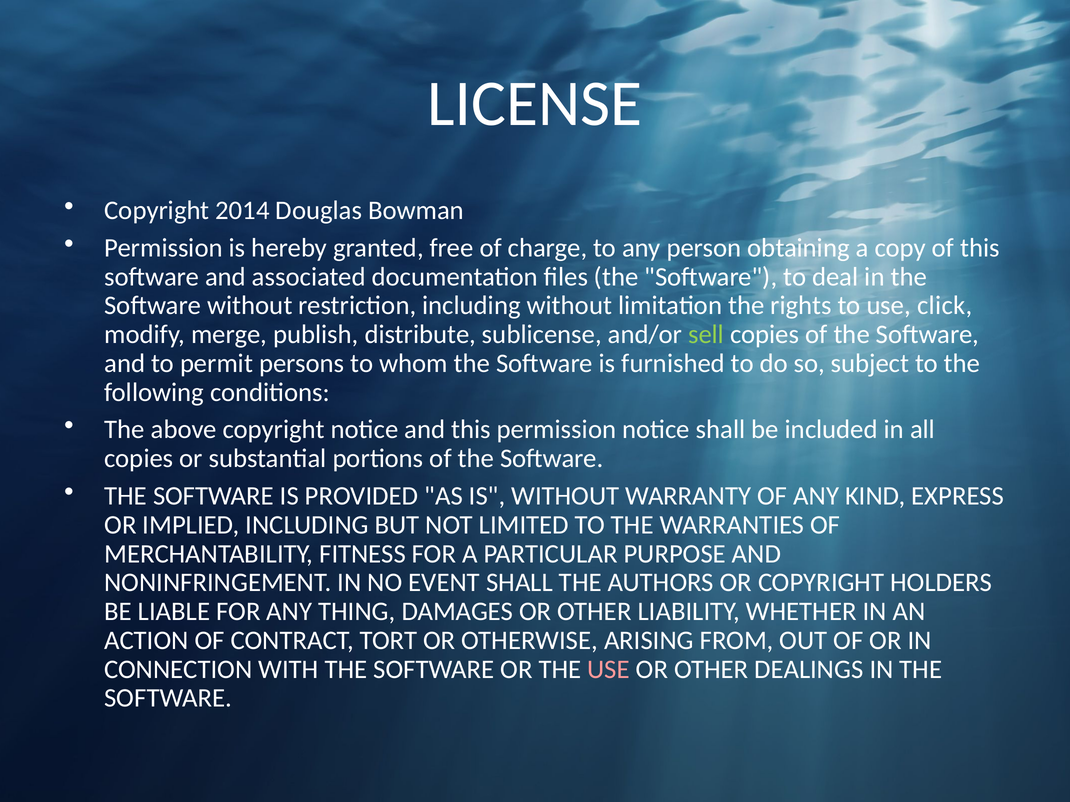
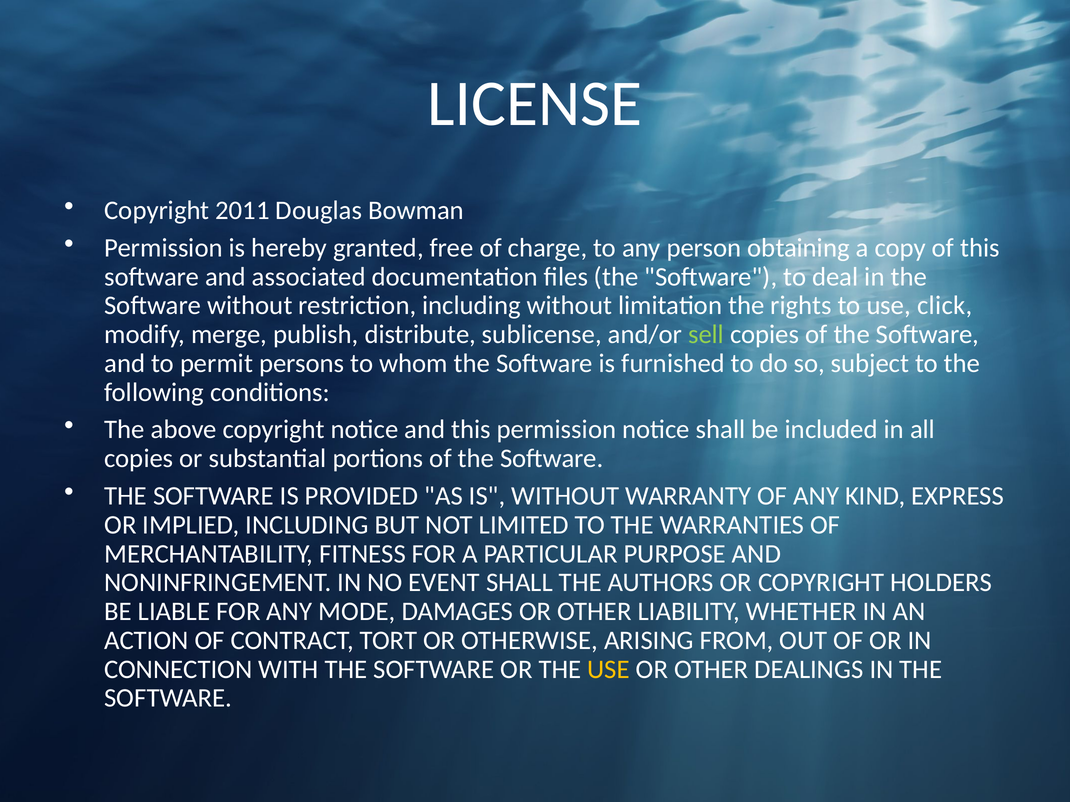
2014: 2014 -> 2011
THING: THING -> MODE
USE at (609, 670) colour: pink -> yellow
